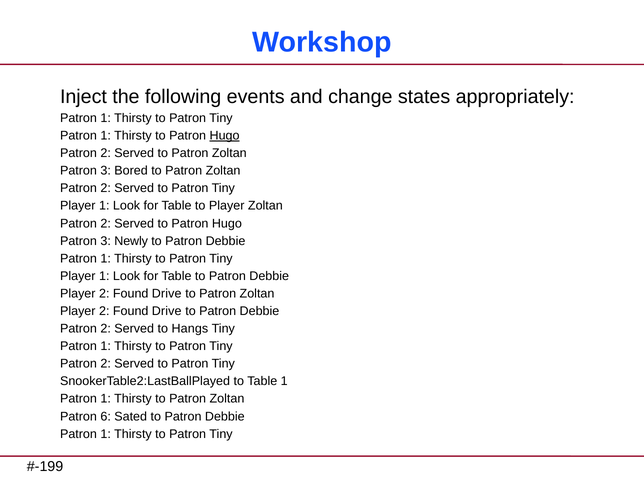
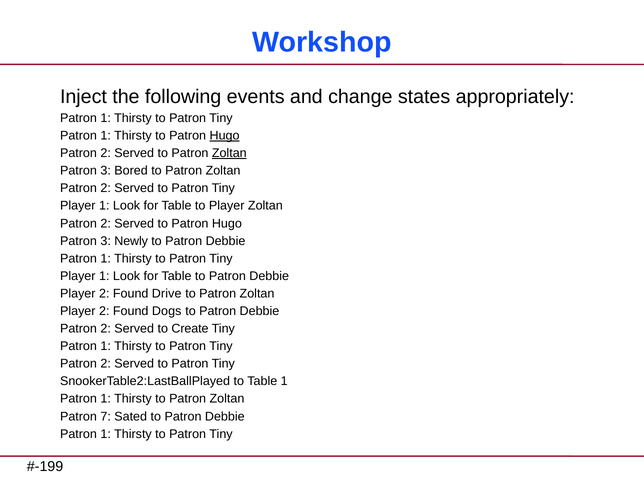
Zoltan at (229, 153) underline: none -> present
Drive at (167, 311): Drive -> Dogs
Hangs: Hangs -> Create
6: 6 -> 7
